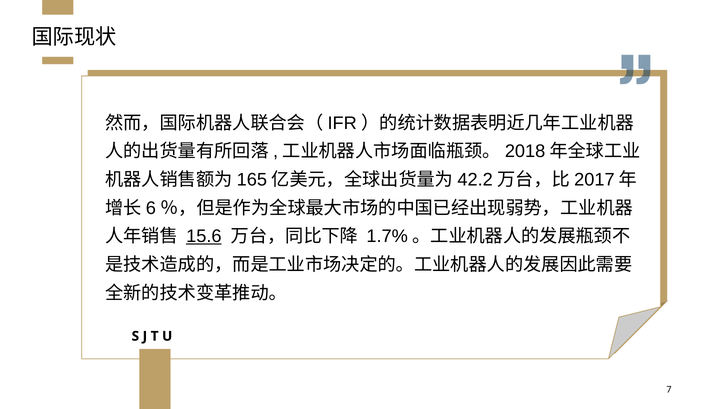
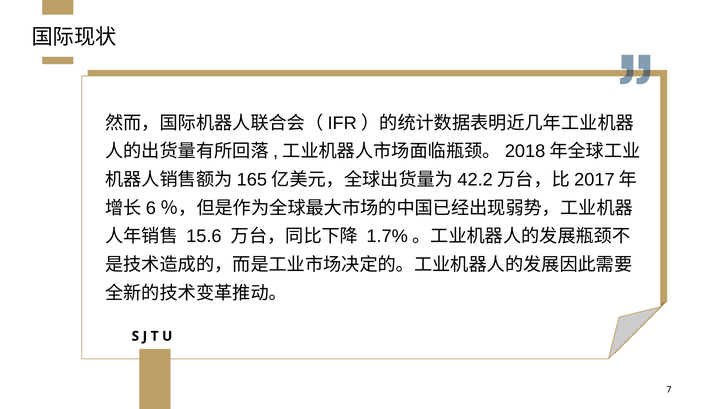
15.6 underline: present -> none
